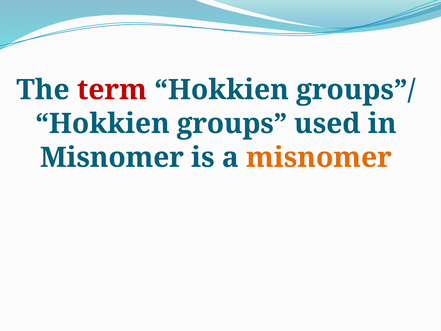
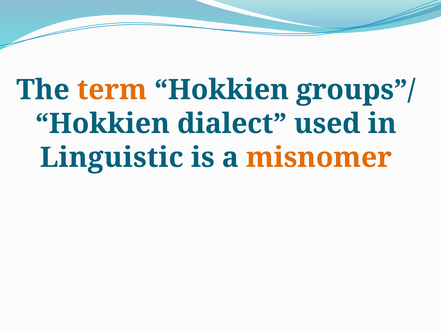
term colour: red -> orange
groups: groups -> dialect
Misnomer at (112, 157): Misnomer -> Linguistic
